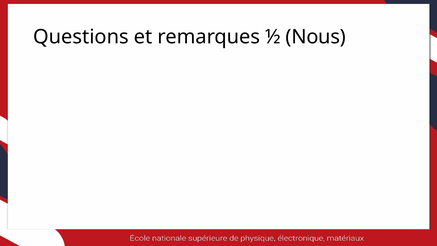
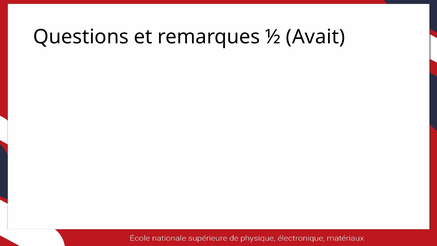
Nous: Nous -> Avait
